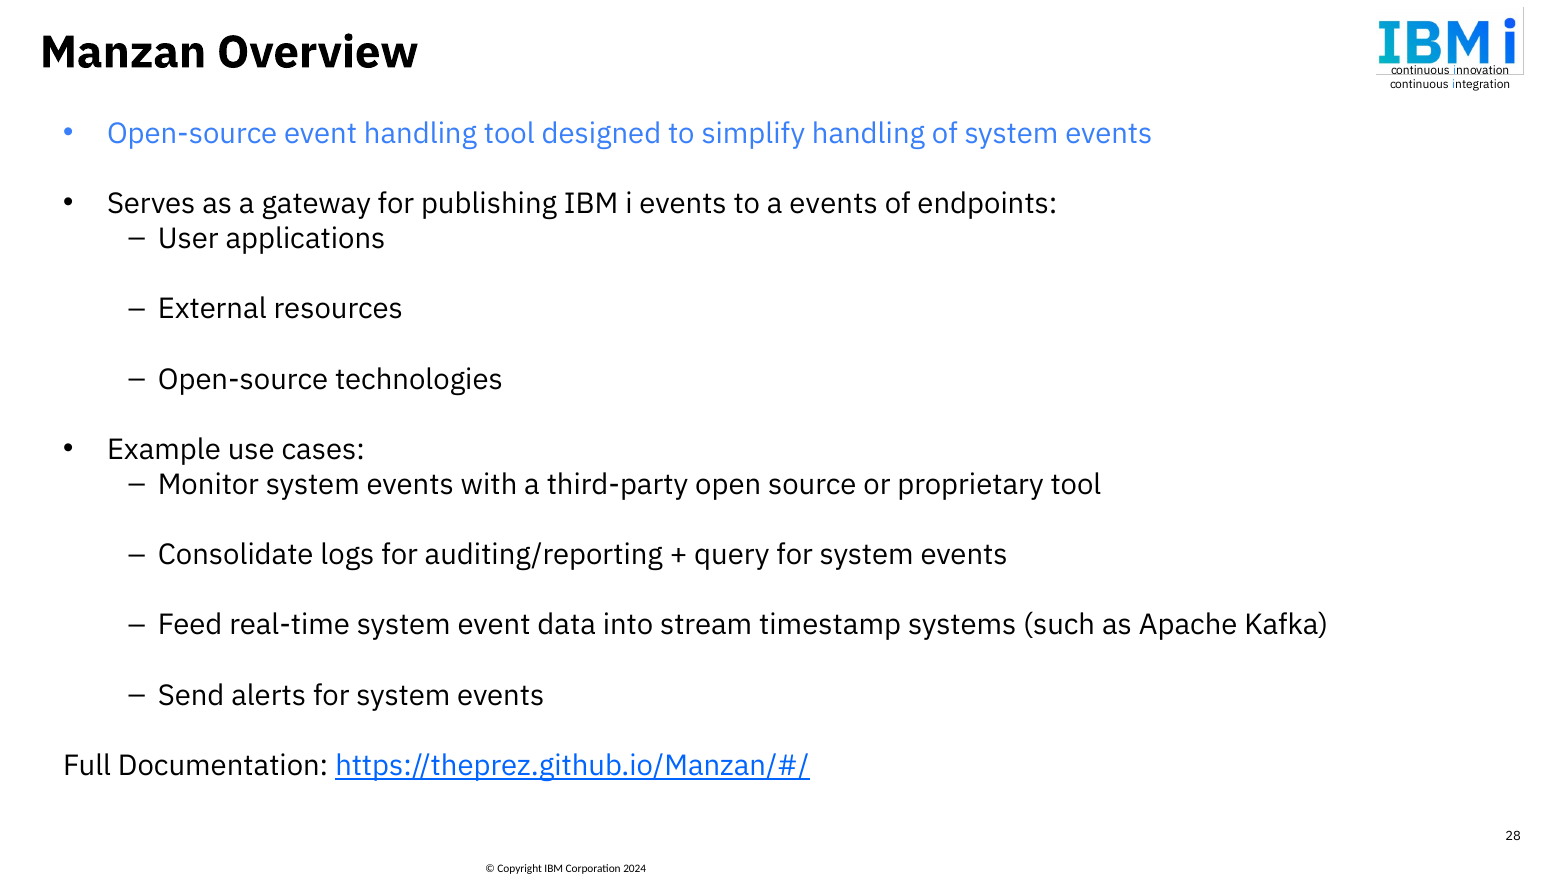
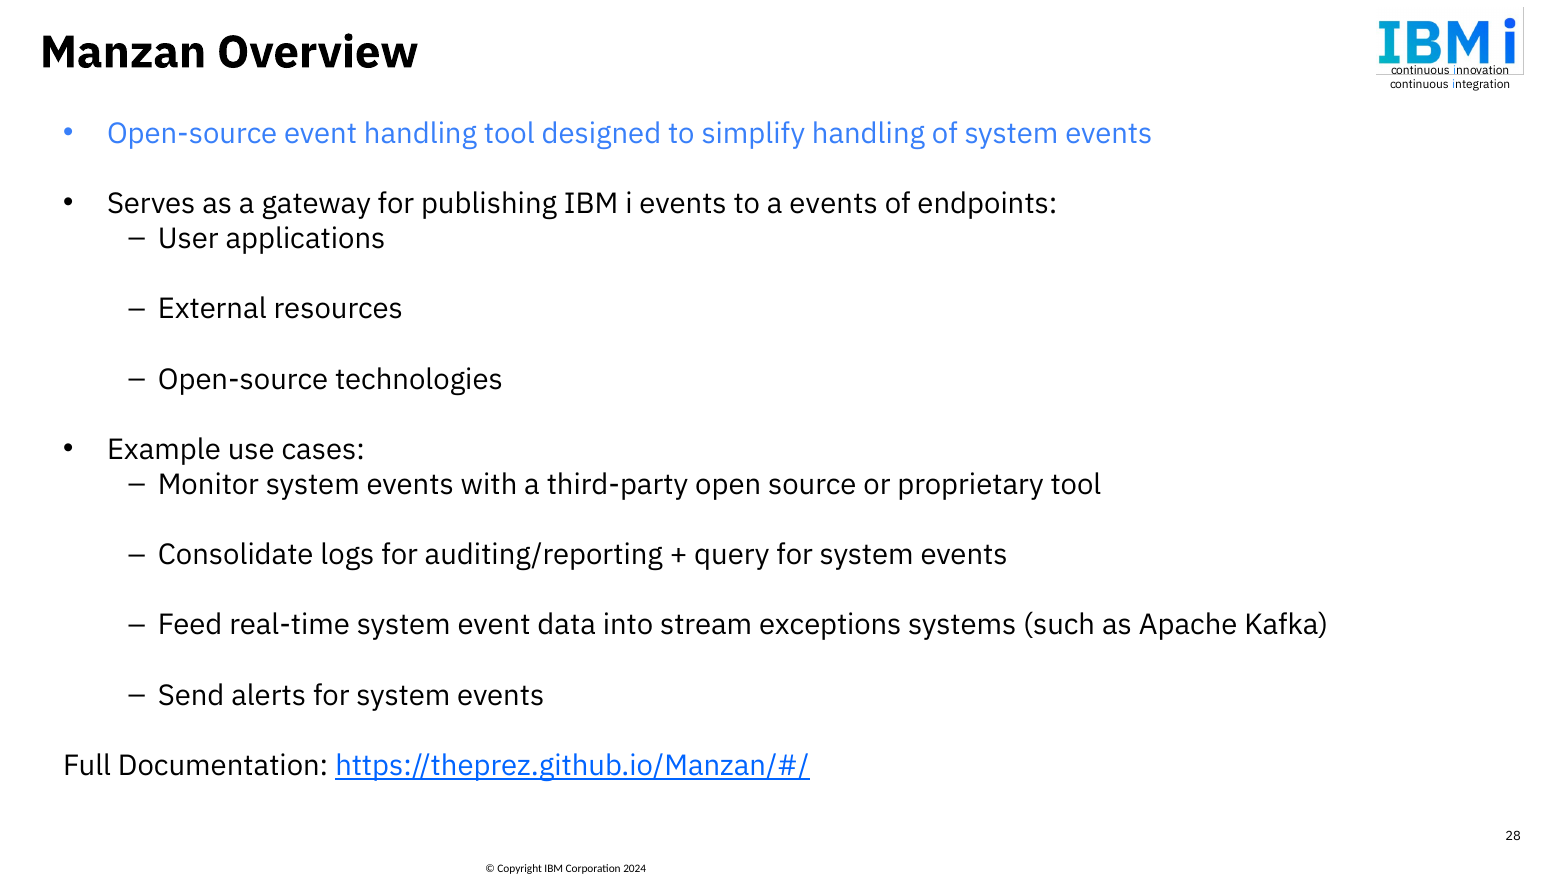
timestamp: timestamp -> exceptions
